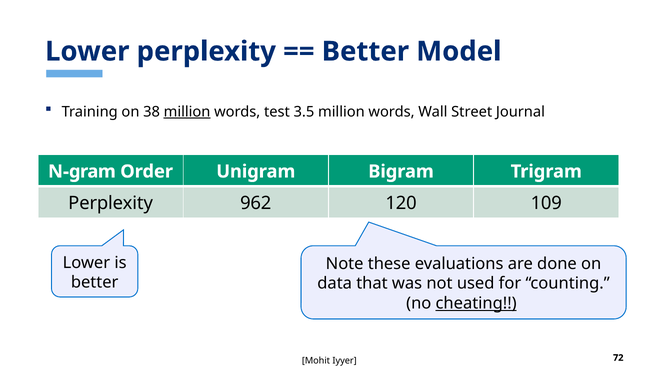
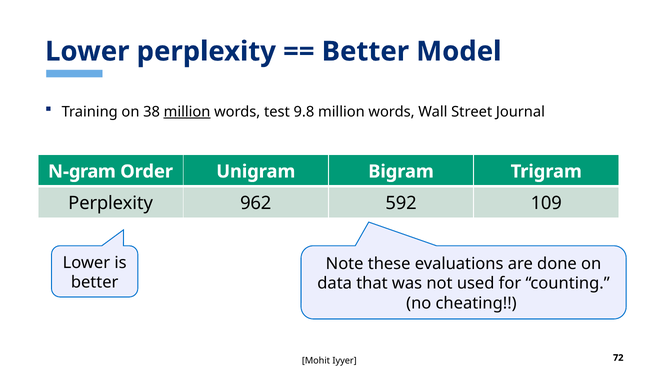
3.5: 3.5 -> 9.8
120: 120 -> 592
cheating underline: present -> none
